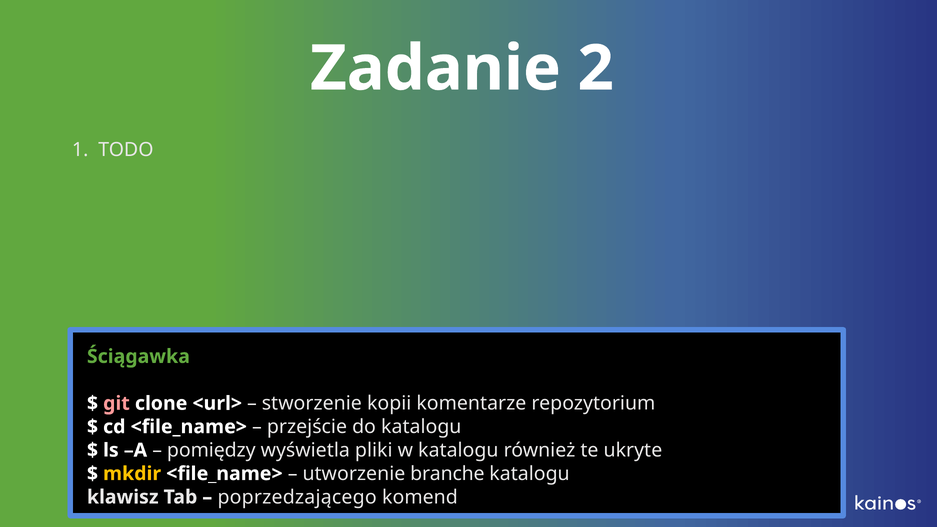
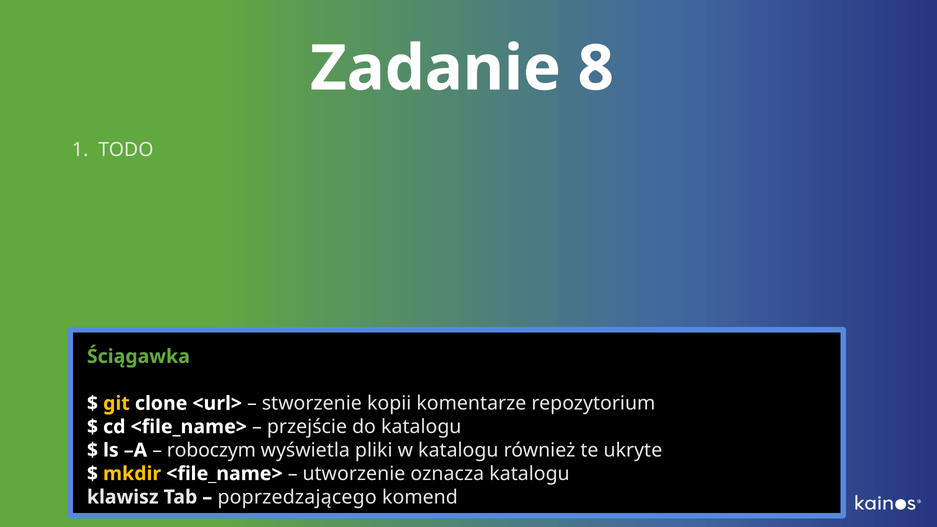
2: 2 -> 8
git colour: pink -> yellow
pomiędzy: pomiędzy -> roboczym
branche: branche -> oznacza
